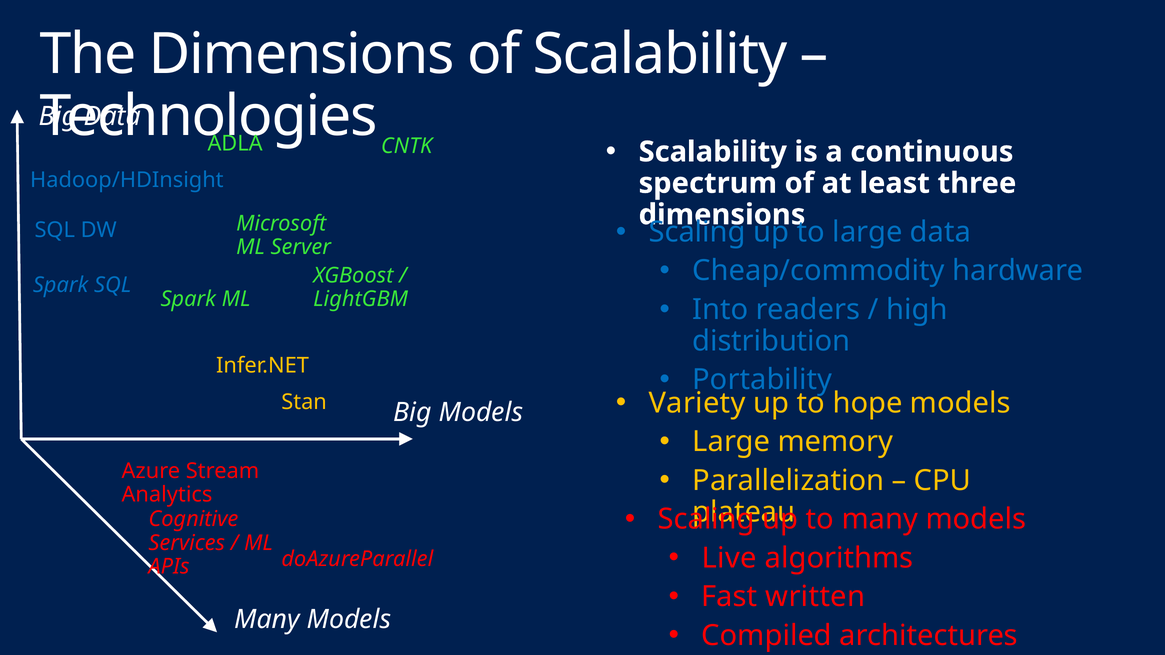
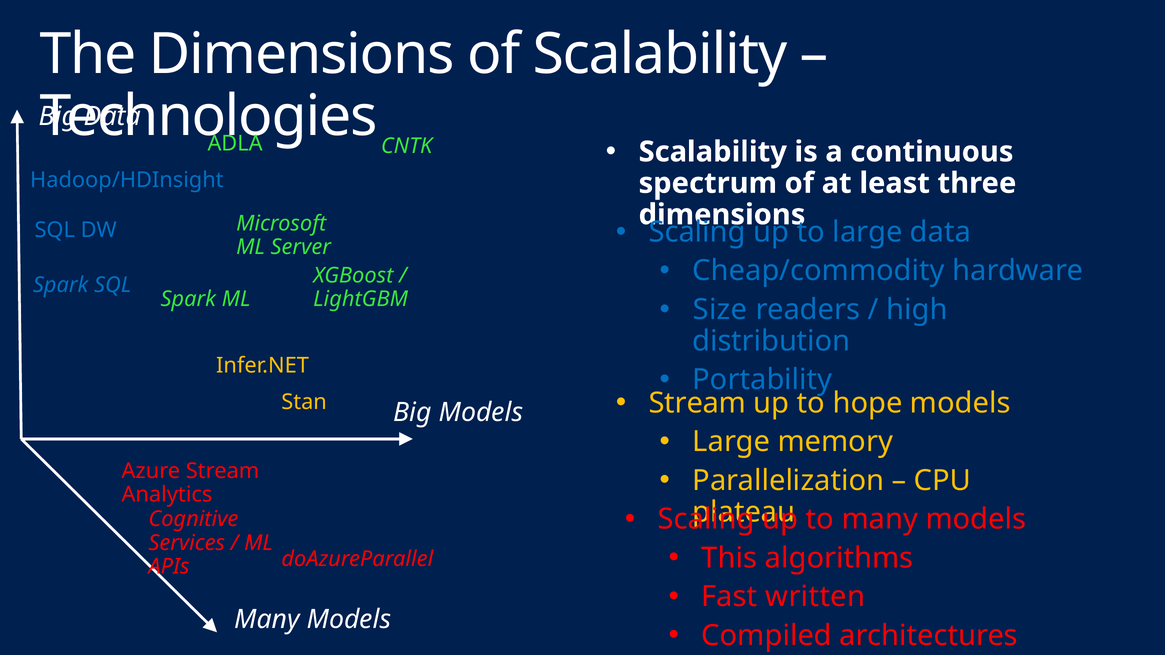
Into: Into -> Size
Variety at (697, 403): Variety -> Stream
Live: Live -> This
